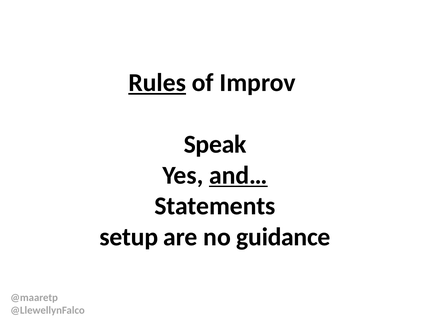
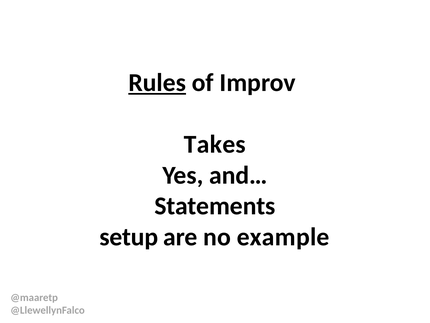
Speak: Speak -> Takes
and… underline: present -> none
guidance: guidance -> example
